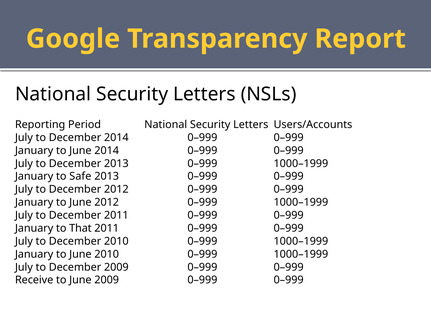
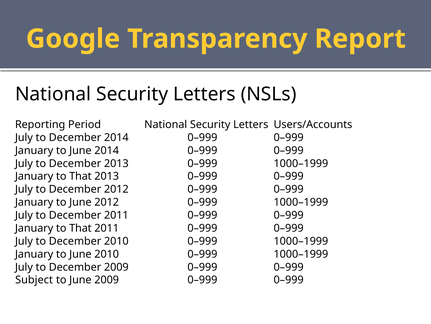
Safe at (80, 176): Safe -> That
Receive: Receive -> Subject
